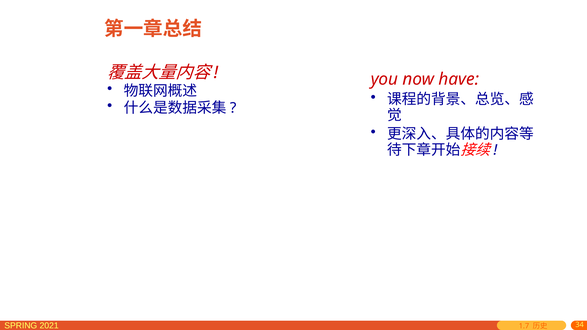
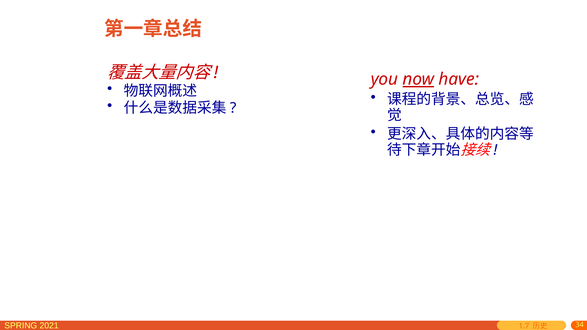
now underline: none -> present
